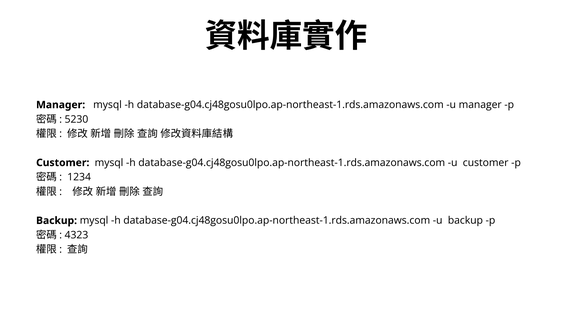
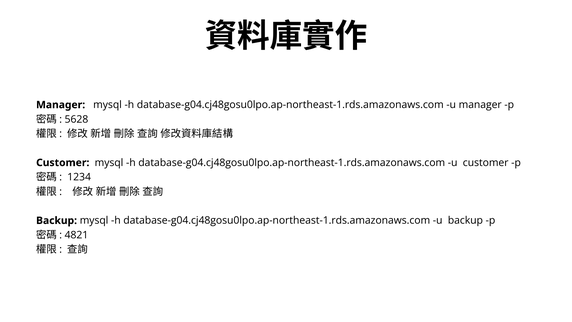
5230: 5230 -> 5628
4323: 4323 -> 4821
